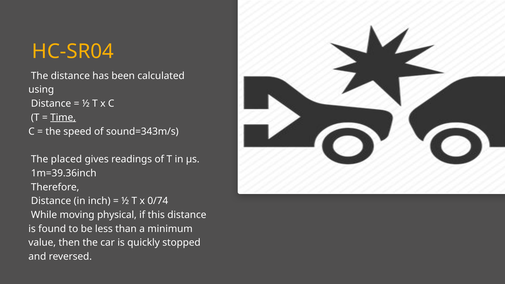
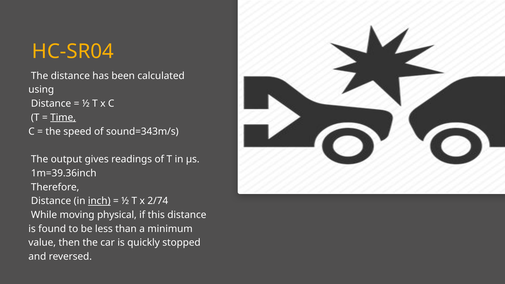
placed: placed -> output
inch underline: none -> present
0/74: 0/74 -> 2/74
